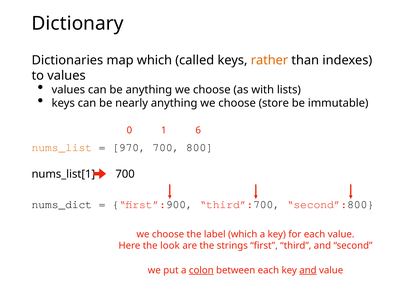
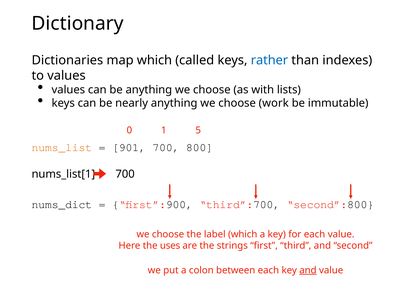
rather colour: orange -> blue
store: store -> work
6: 6 -> 5
970: 970 -> 901
look: look -> uses
colon underline: present -> none
